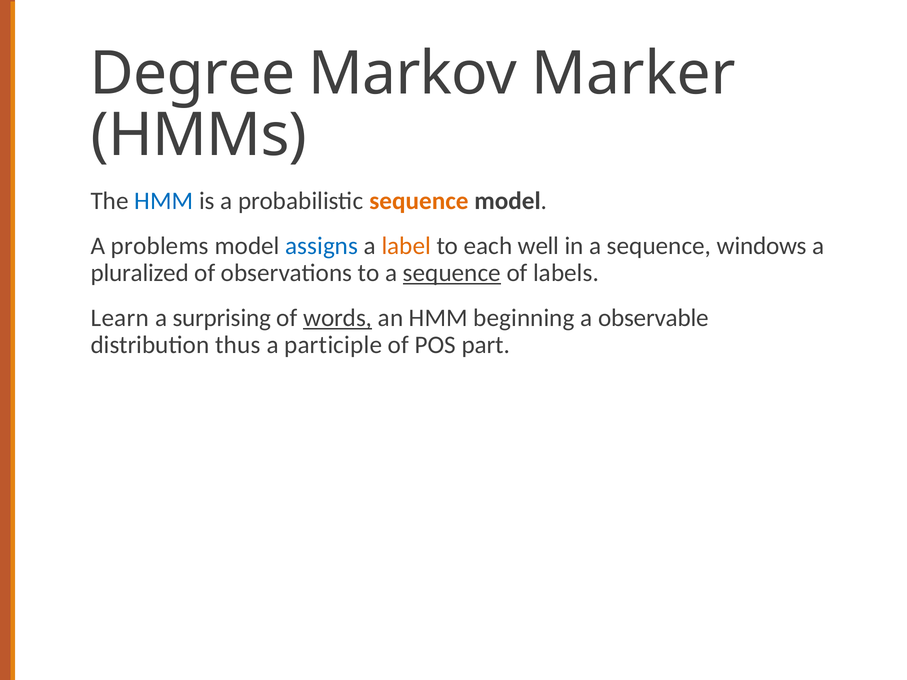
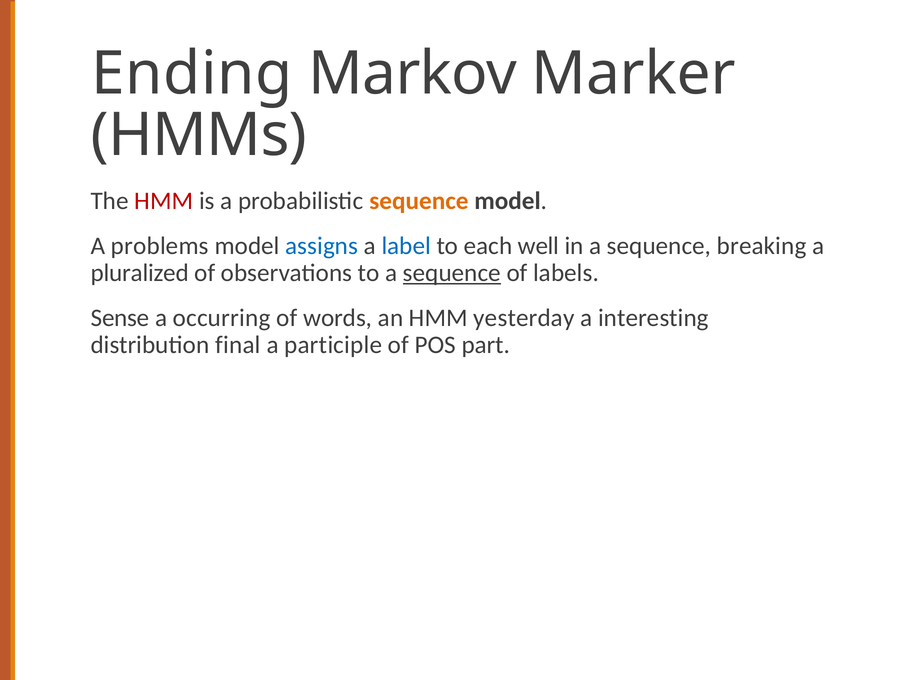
Degree: Degree -> Ending
HMM at (164, 201) colour: blue -> red
label colour: orange -> blue
windows: windows -> breaking
Learn: Learn -> Sense
surprising: surprising -> occurring
words underline: present -> none
beginning: beginning -> yesterday
observable: observable -> interesting
thus: thus -> final
